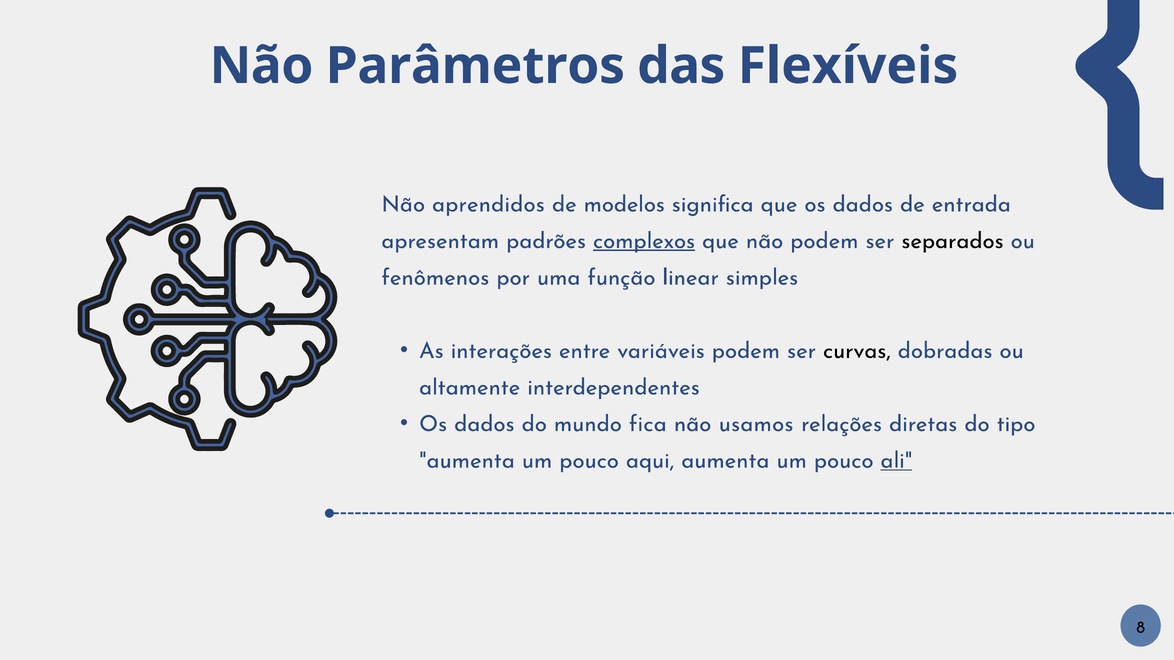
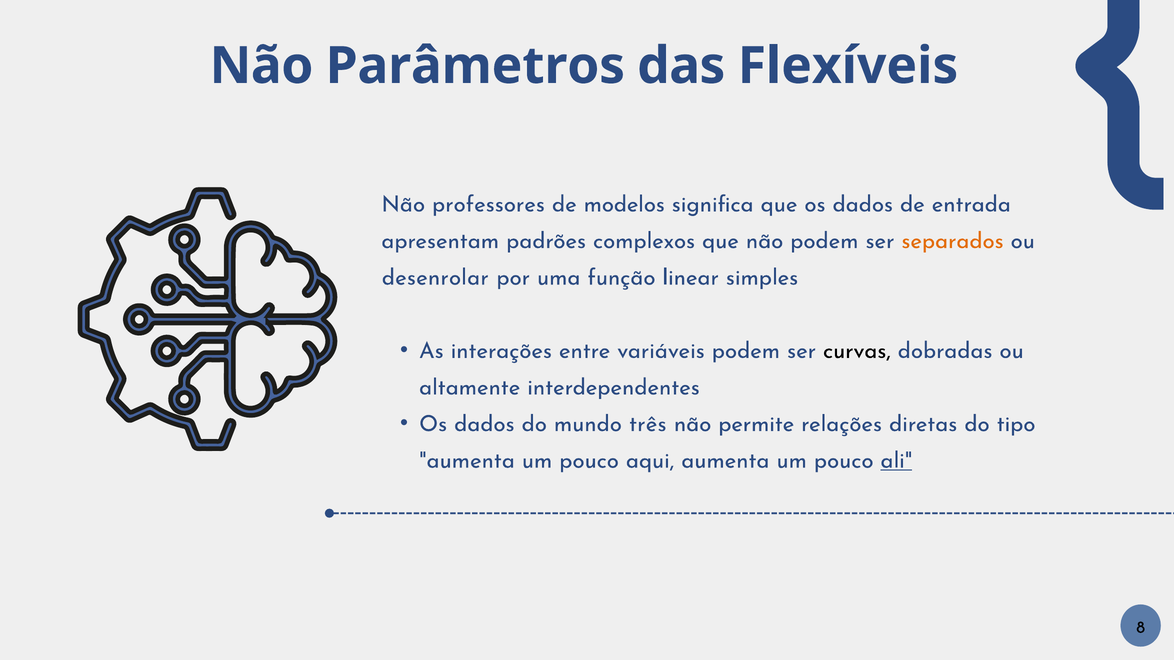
aprendidos: aprendidos -> professores
complexos underline: present -> none
separados colour: black -> orange
fenômenos: fenômenos -> desenrolar
fica: fica -> três
usamos: usamos -> permite
